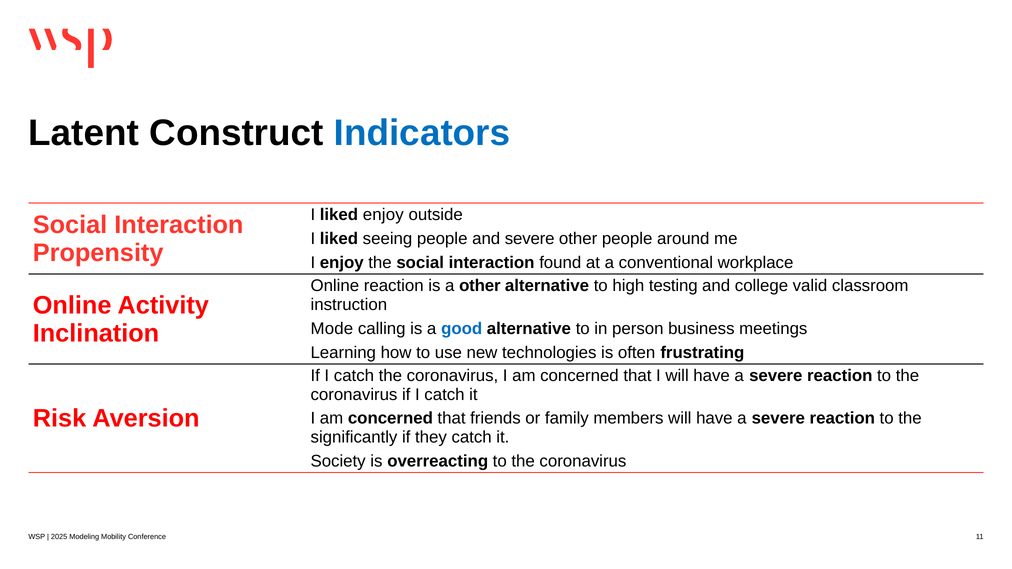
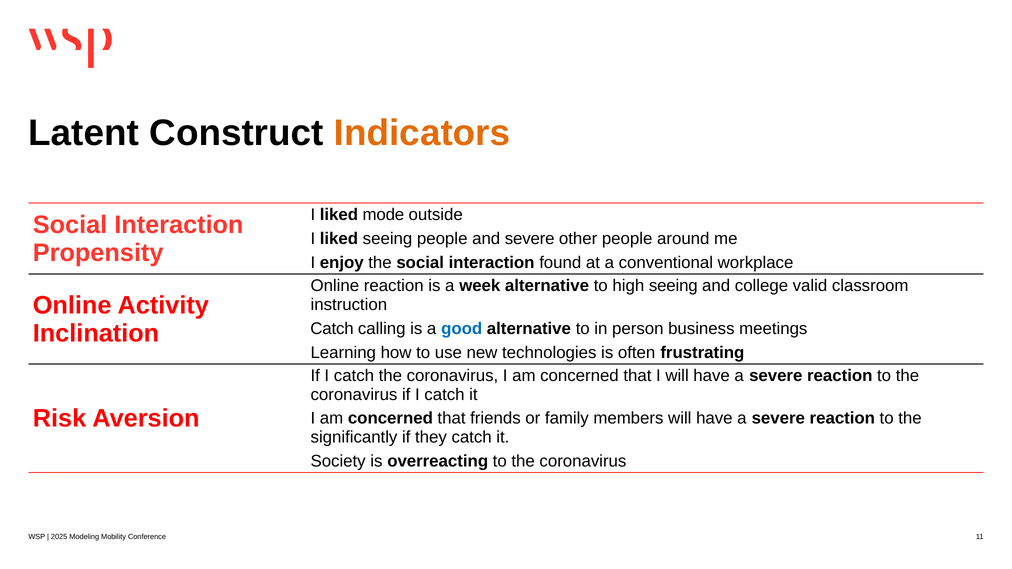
Indicators colour: blue -> orange
liked enjoy: enjoy -> mode
a other: other -> week
high testing: testing -> seeing
Mode at (332, 329): Mode -> Catch
